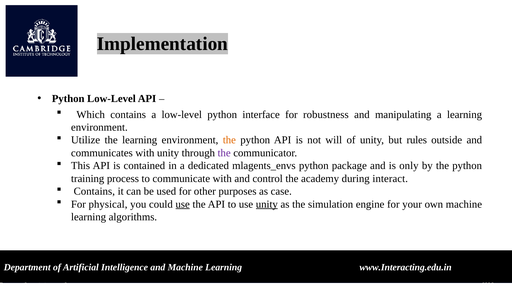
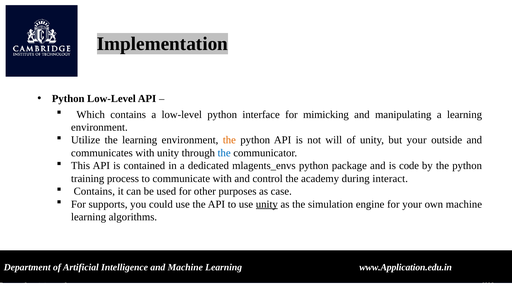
robustness: robustness -> mimicking
but rules: rules -> your
the at (224, 153) colour: purple -> blue
only: only -> code
physical: physical -> supports
use at (183, 204) underline: present -> none
www.Interacting.edu.in: www.Interacting.edu.in -> www.Application.edu.in
